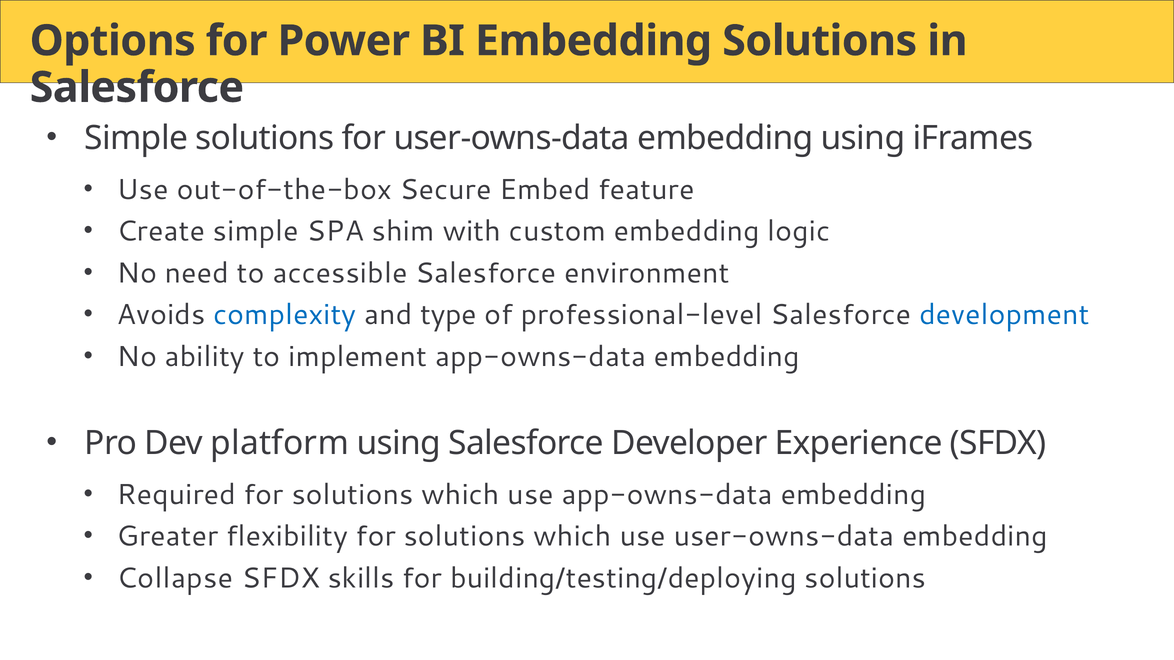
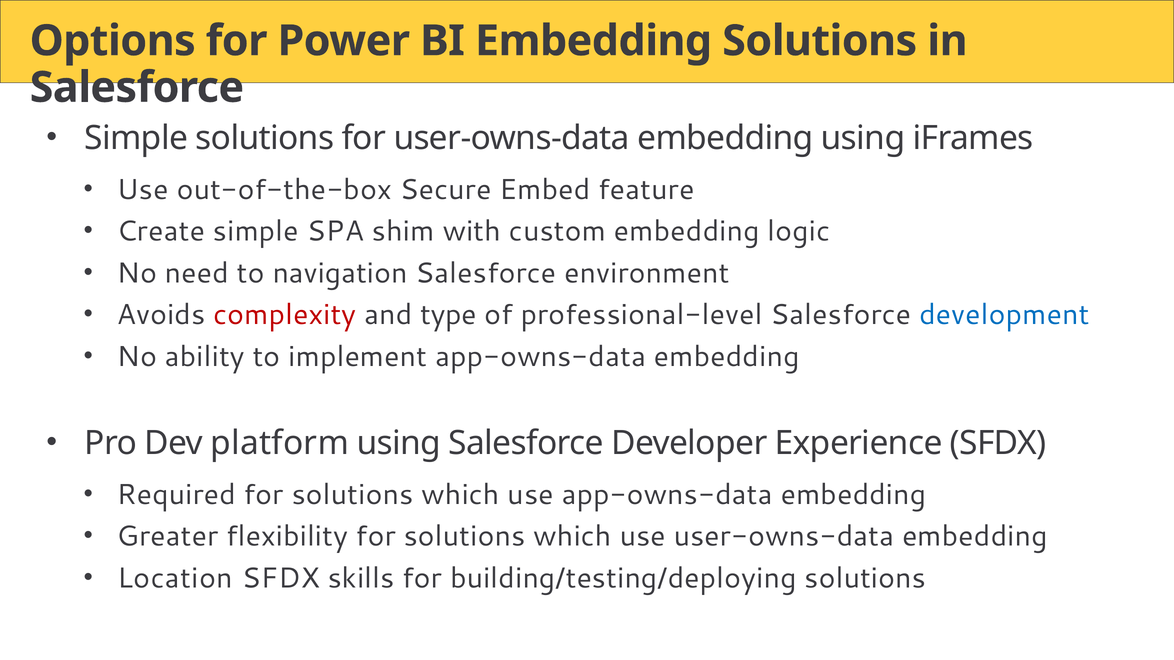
accessible: accessible -> navigation
complexity colour: blue -> red
Collapse: Collapse -> Location
